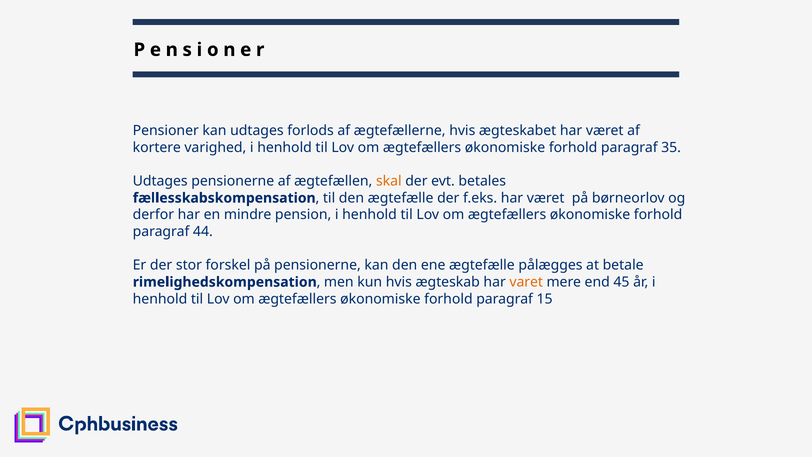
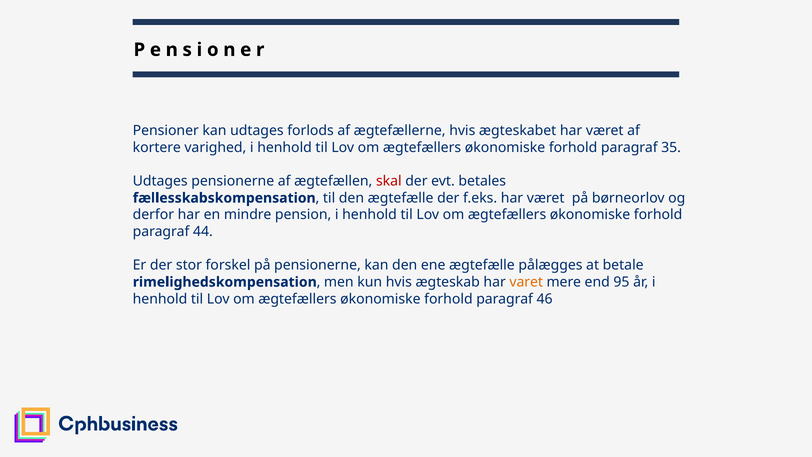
skal colour: orange -> red
45: 45 -> 95
15: 15 -> 46
